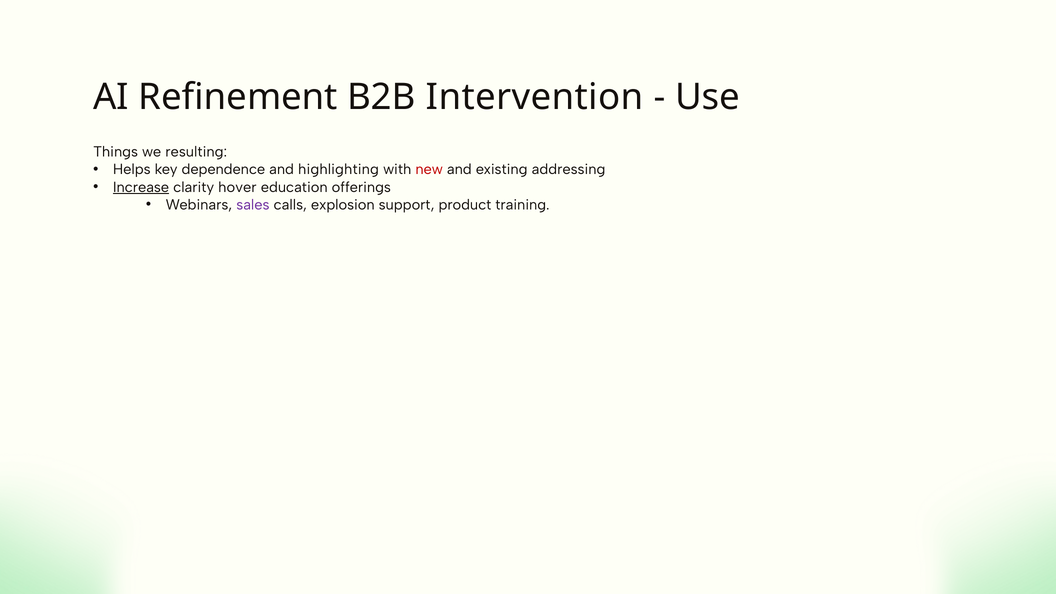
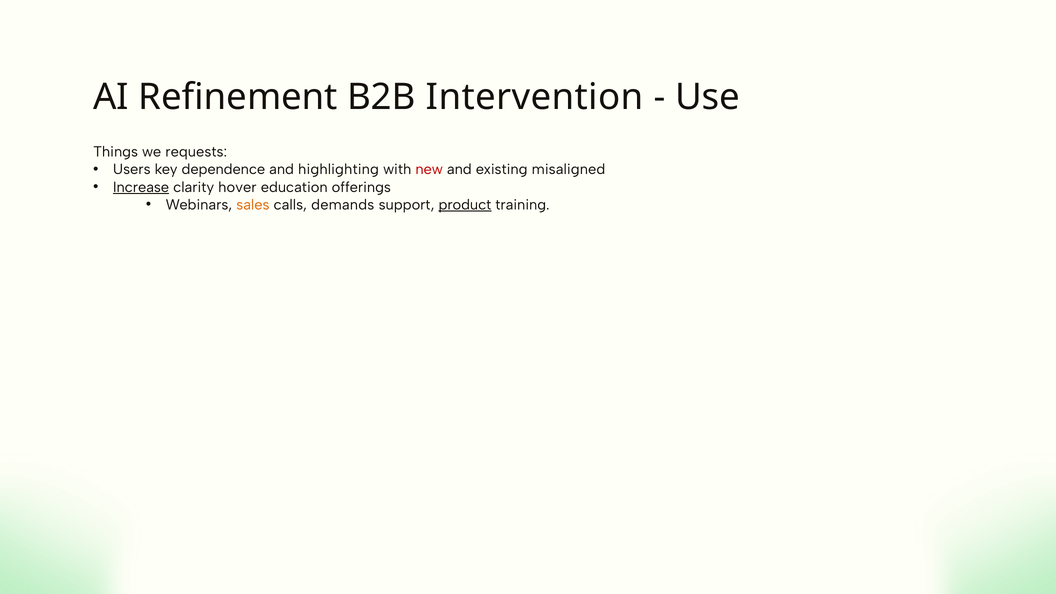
resulting: resulting -> requests
Helps: Helps -> Users
addressing: addressing -> misaligned
sales colour: purple -> orange
explosion: explosion -> demands
product underline: none -> present
